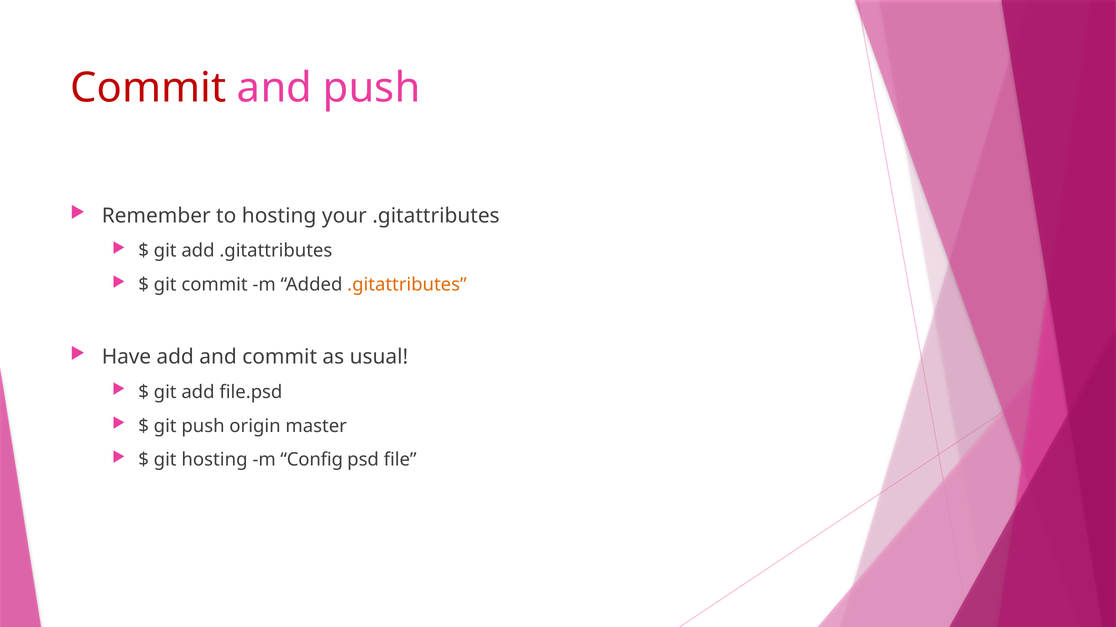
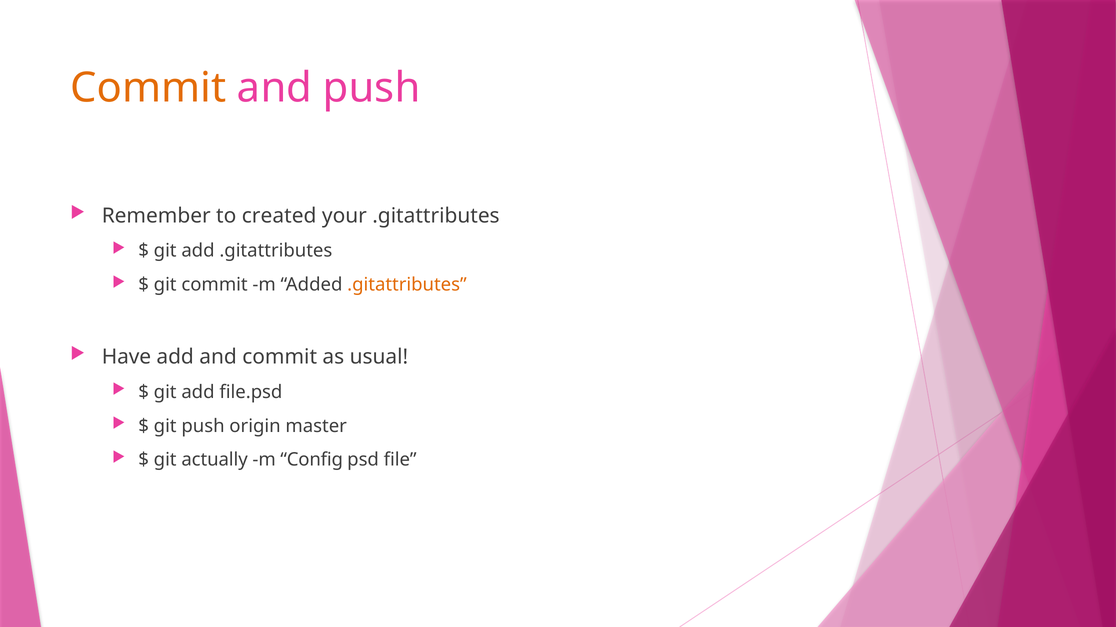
Commit at (148, 88) colour: red -> orange
to hosting: hosting -> created
git hosting: hosting -> actually
